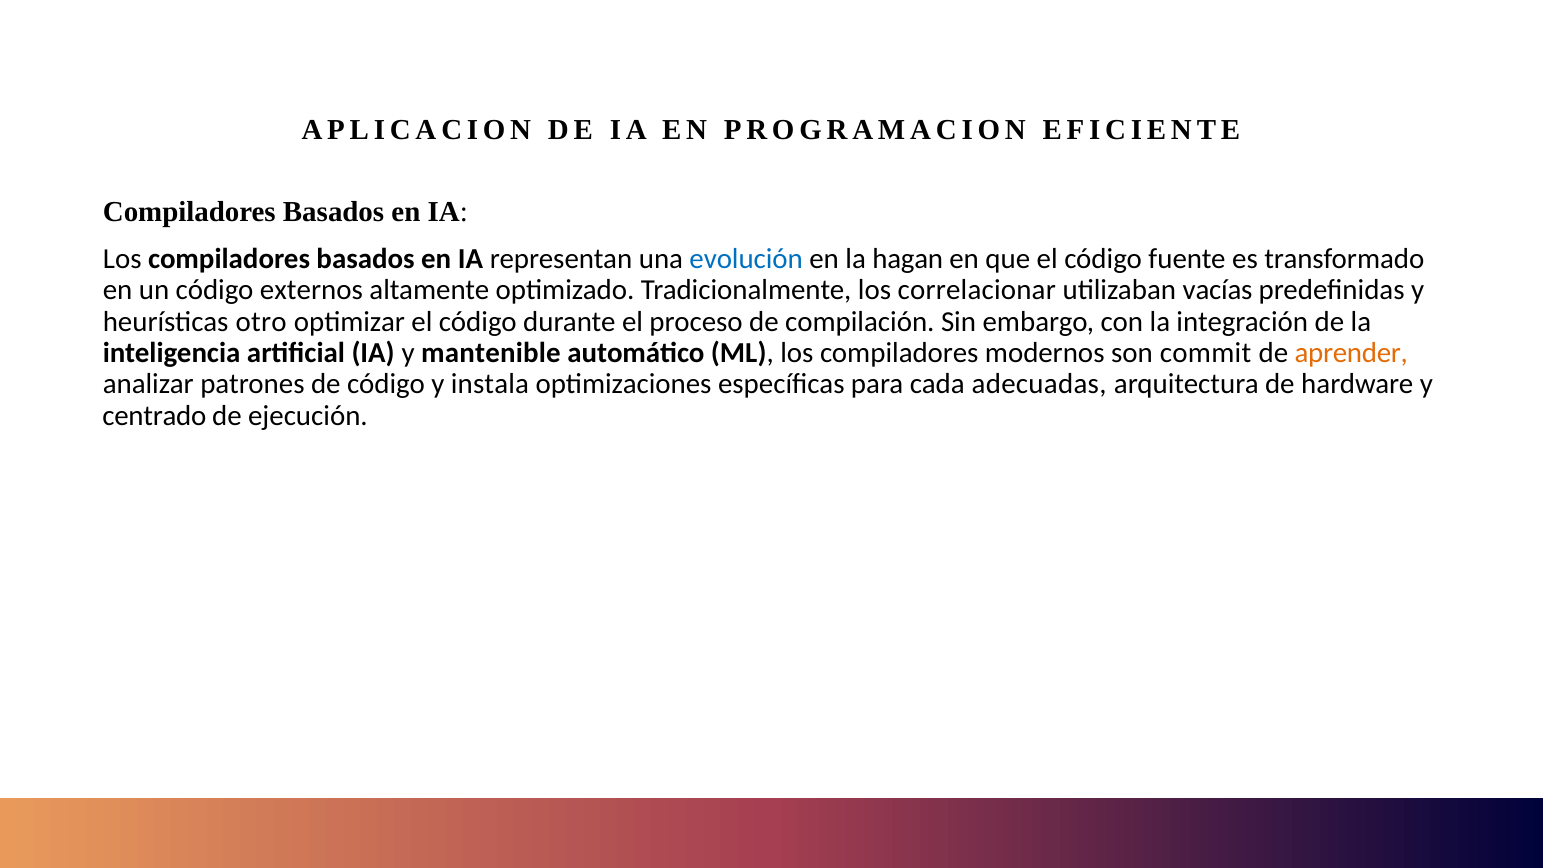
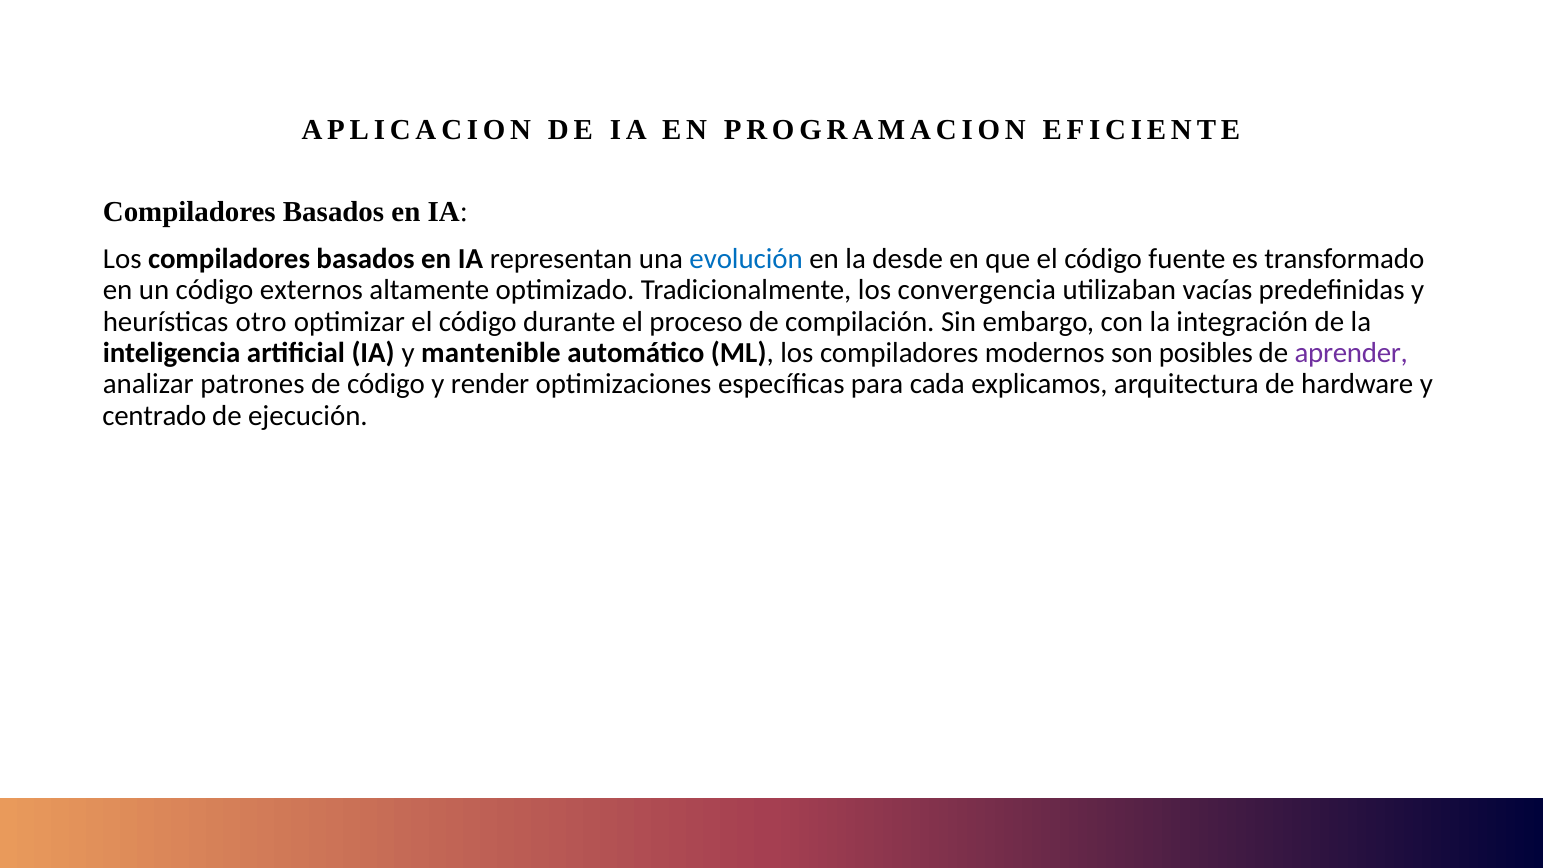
hagan: hagan -> desde
correlacionar: correlacionar -> convergencia
commit: commit -> posibles
aprender colour: orange -> purple
instala: instala -> render
adecuadas: adecuadas -> explicamos
